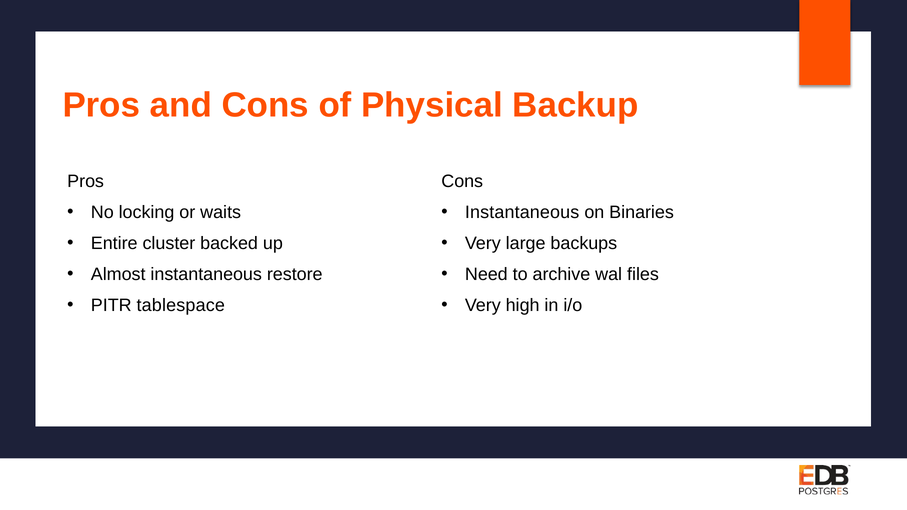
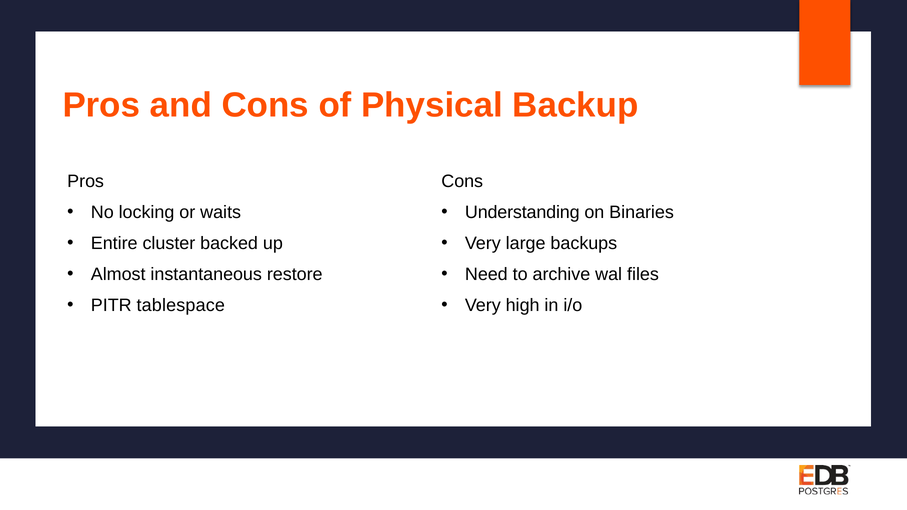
Instantaneous at (522, 212): Instantaneous -> Understanding
